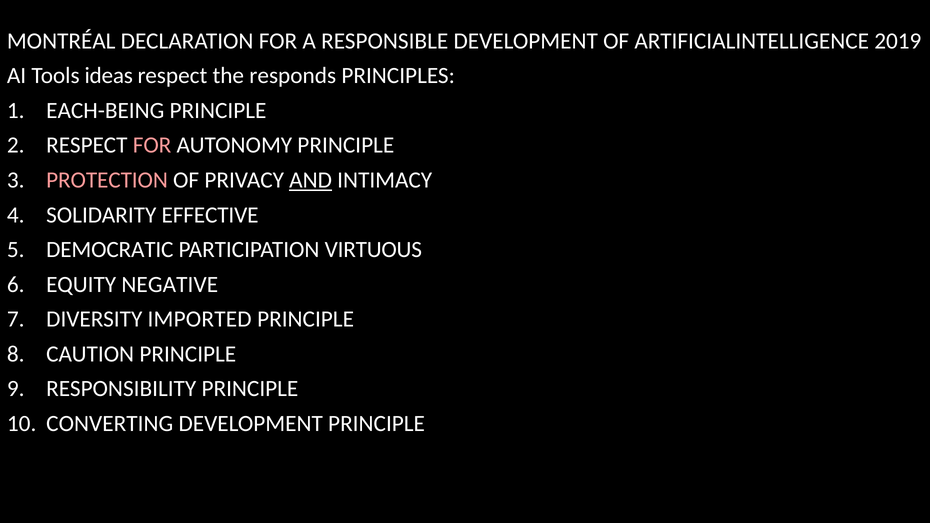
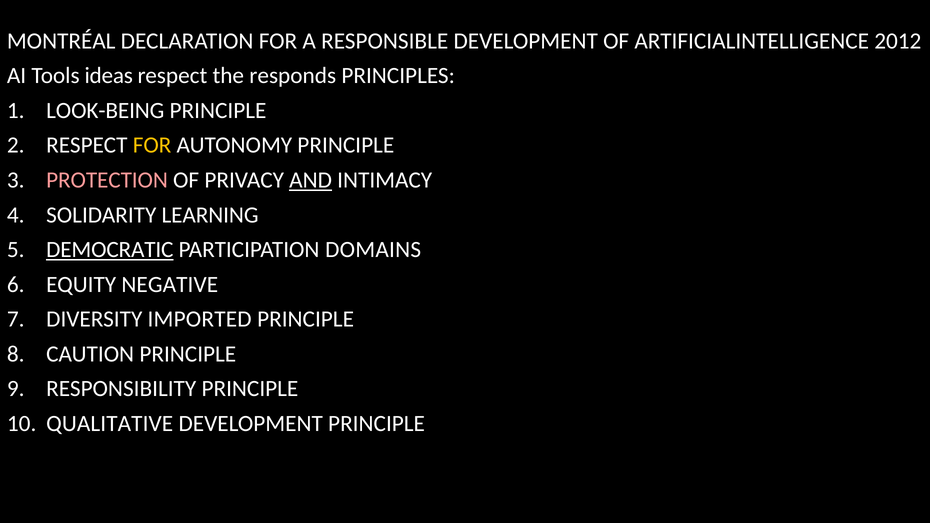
2019: 2019 -> 2012
EACH-BEING: EACH-BEING -> LOOK-BEING
FOR at (152, 145) colour: pink -> yellow
EFFECTIVE: EFFECTIVE -> LEARNING
DEMOCRATIC underline: none -> present
VIRTUOUS: VIRTUOUS -> DOMAINS
CONVERTING: CONVERTING -> QUALITATIVE
